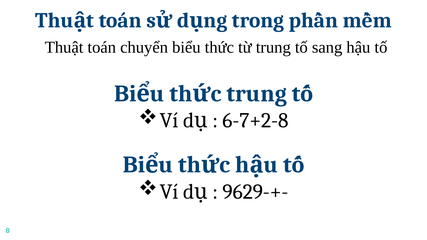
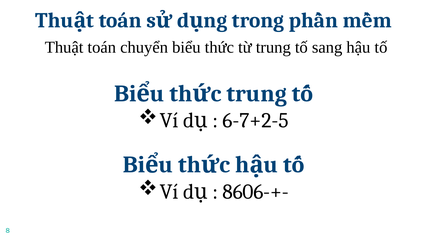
6-7+2-8: 6-7+2-8 -> 6-7+2-5
9629-+-: 9629-+- -> 8606-+-
